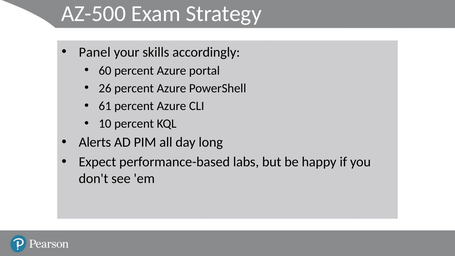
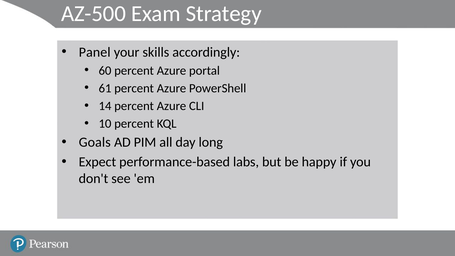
26: 26 -> 61
61: 61 -> 14
Alerts: Alerts -> Goals
